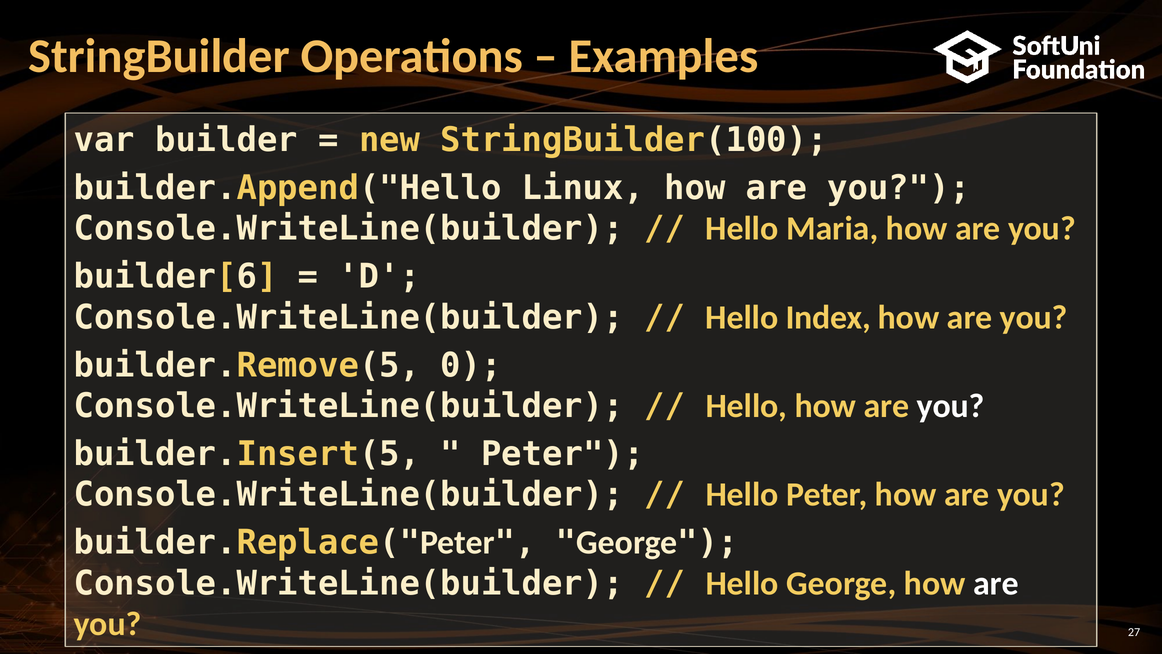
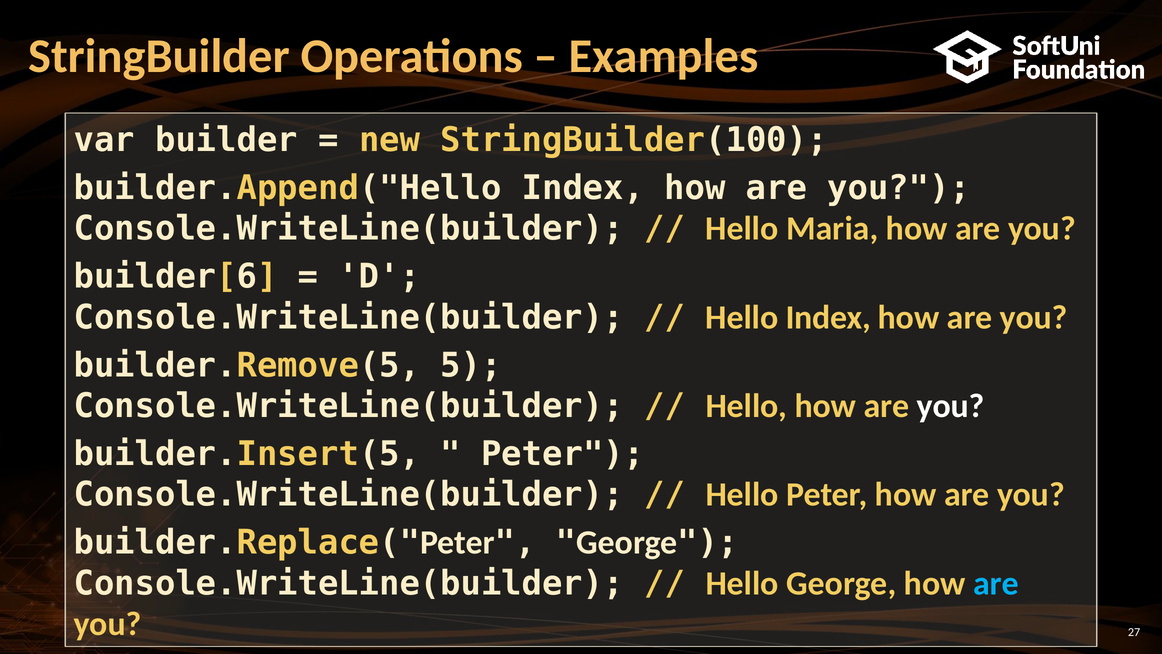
builder.Append("Hello Linux: Linux -> Index
0: 0 -> 5
are at (996, 583) colour: white -> light blue
